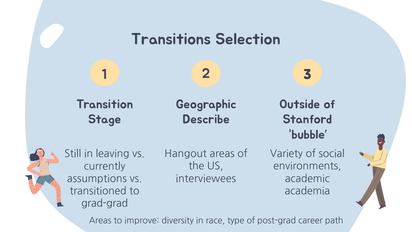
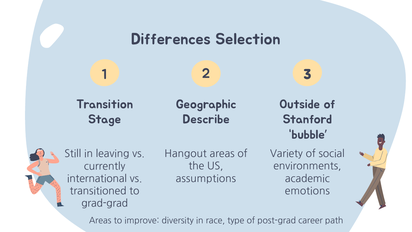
Transitions: Transitions -> Differences
assumptions: assumptions -> international
interviewees: interviewees -> assumptions
academia: academia -> emotions
